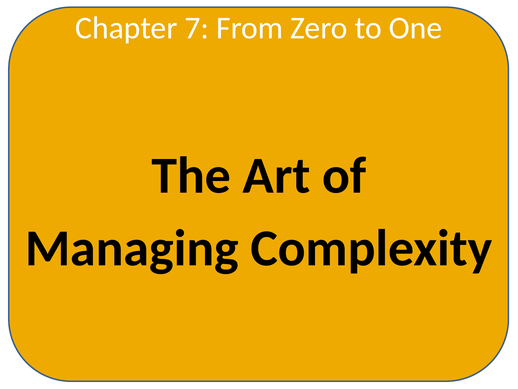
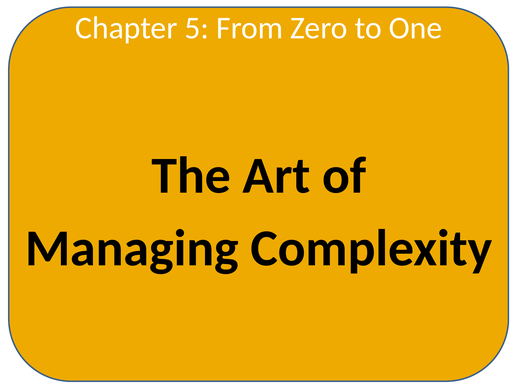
7: 7 -> 5
